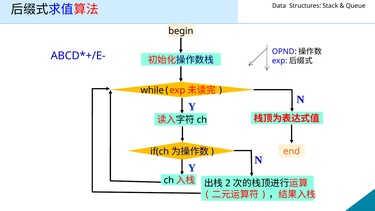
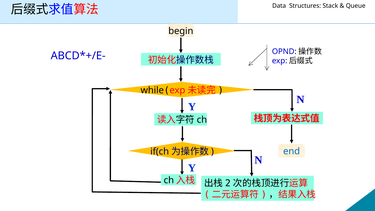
end colour: orange -> blue
